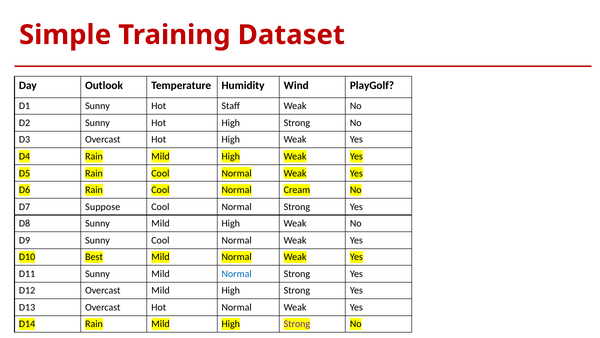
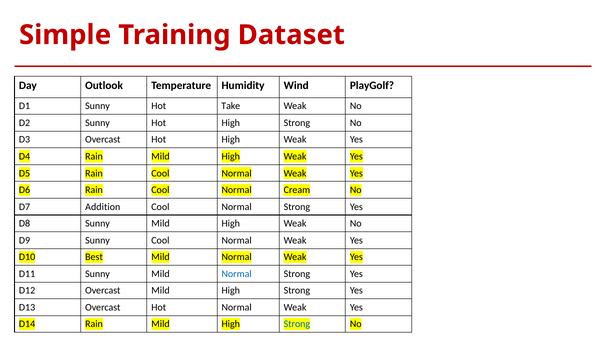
Staff: Staff -> Take
Suppose: Suppose -> Addition
Strong at (297, 324) colour: purple -> blue
